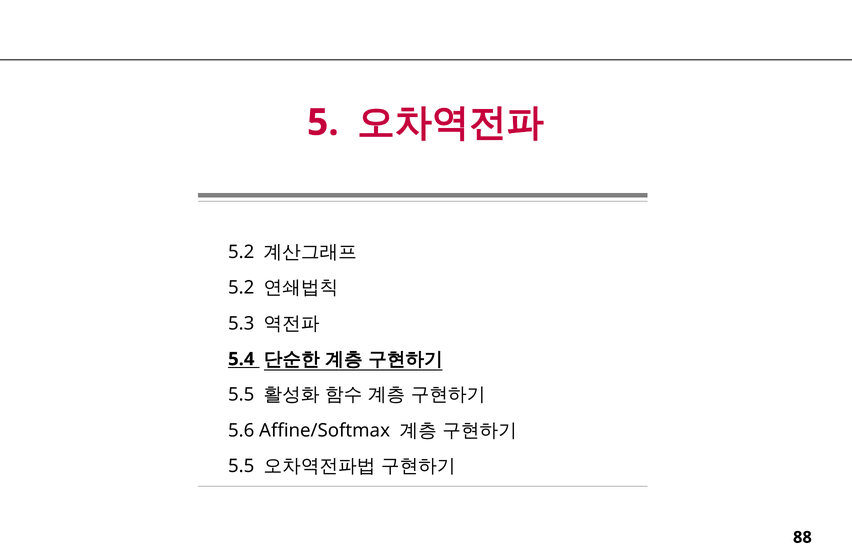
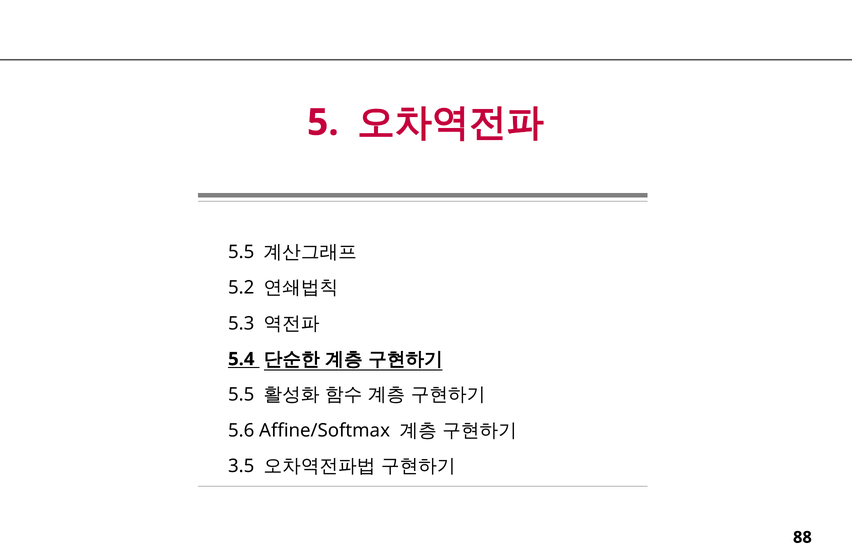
5.2 at (241, 252): 5.2 -> 5.5
5.5 at (241, 466): 5.5 -> 3.5
